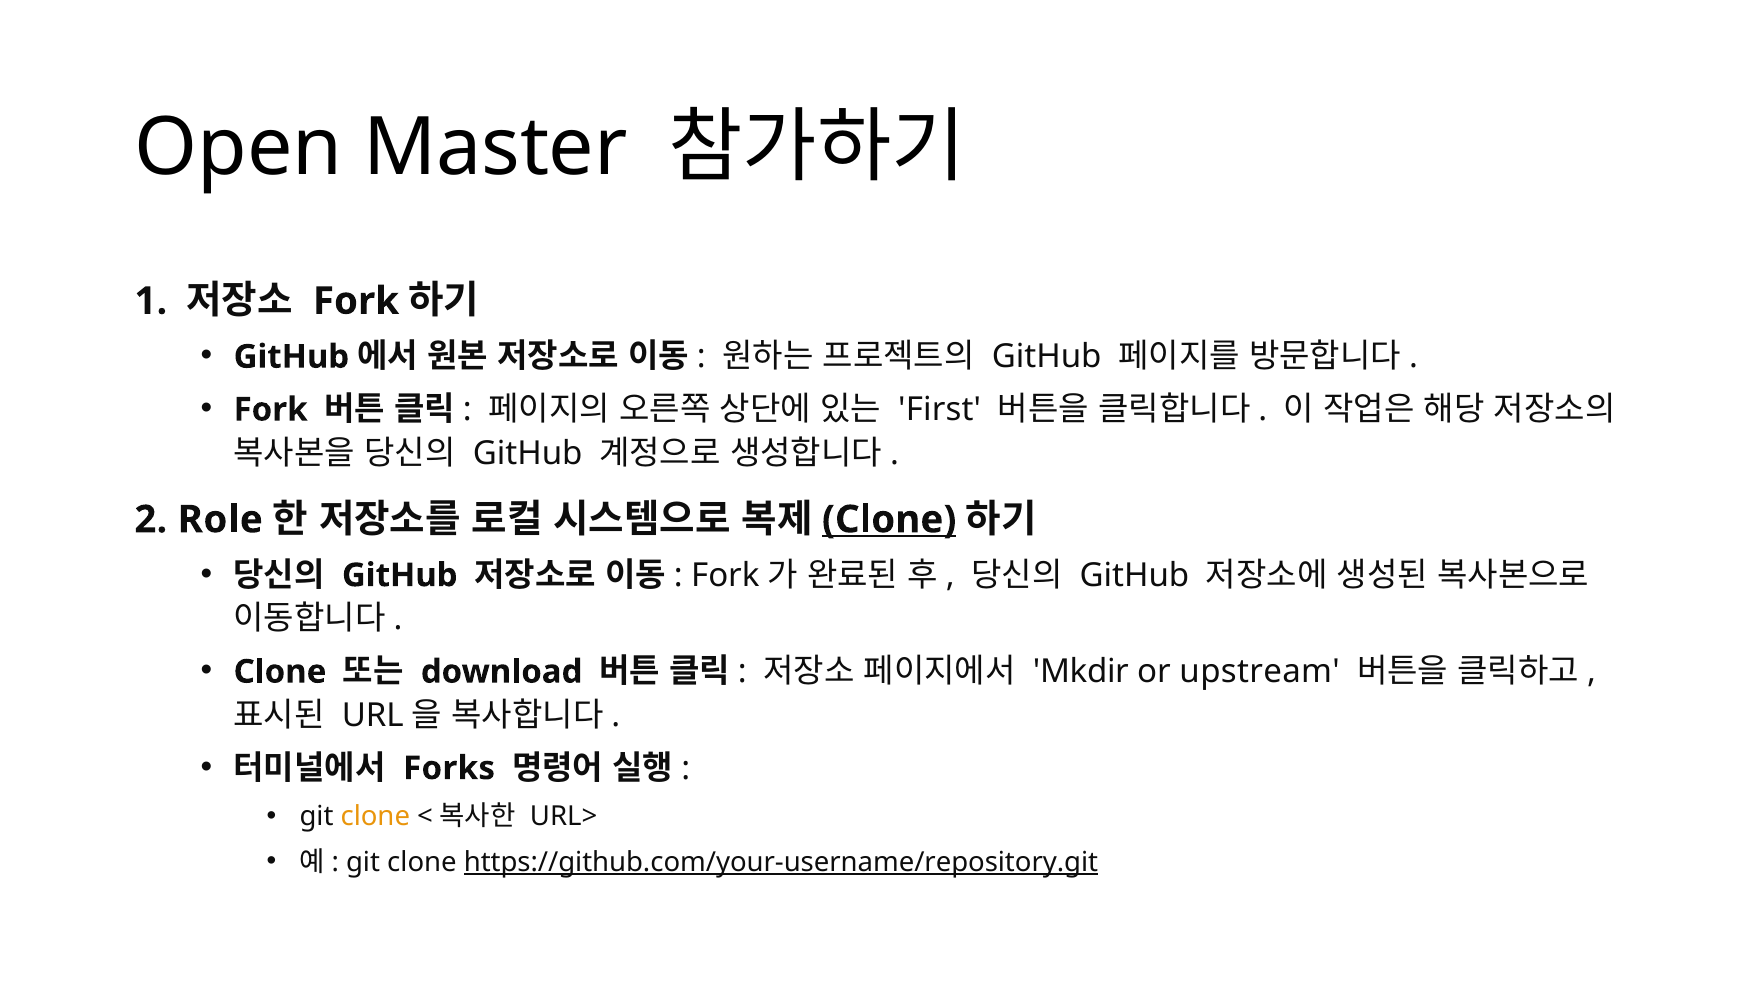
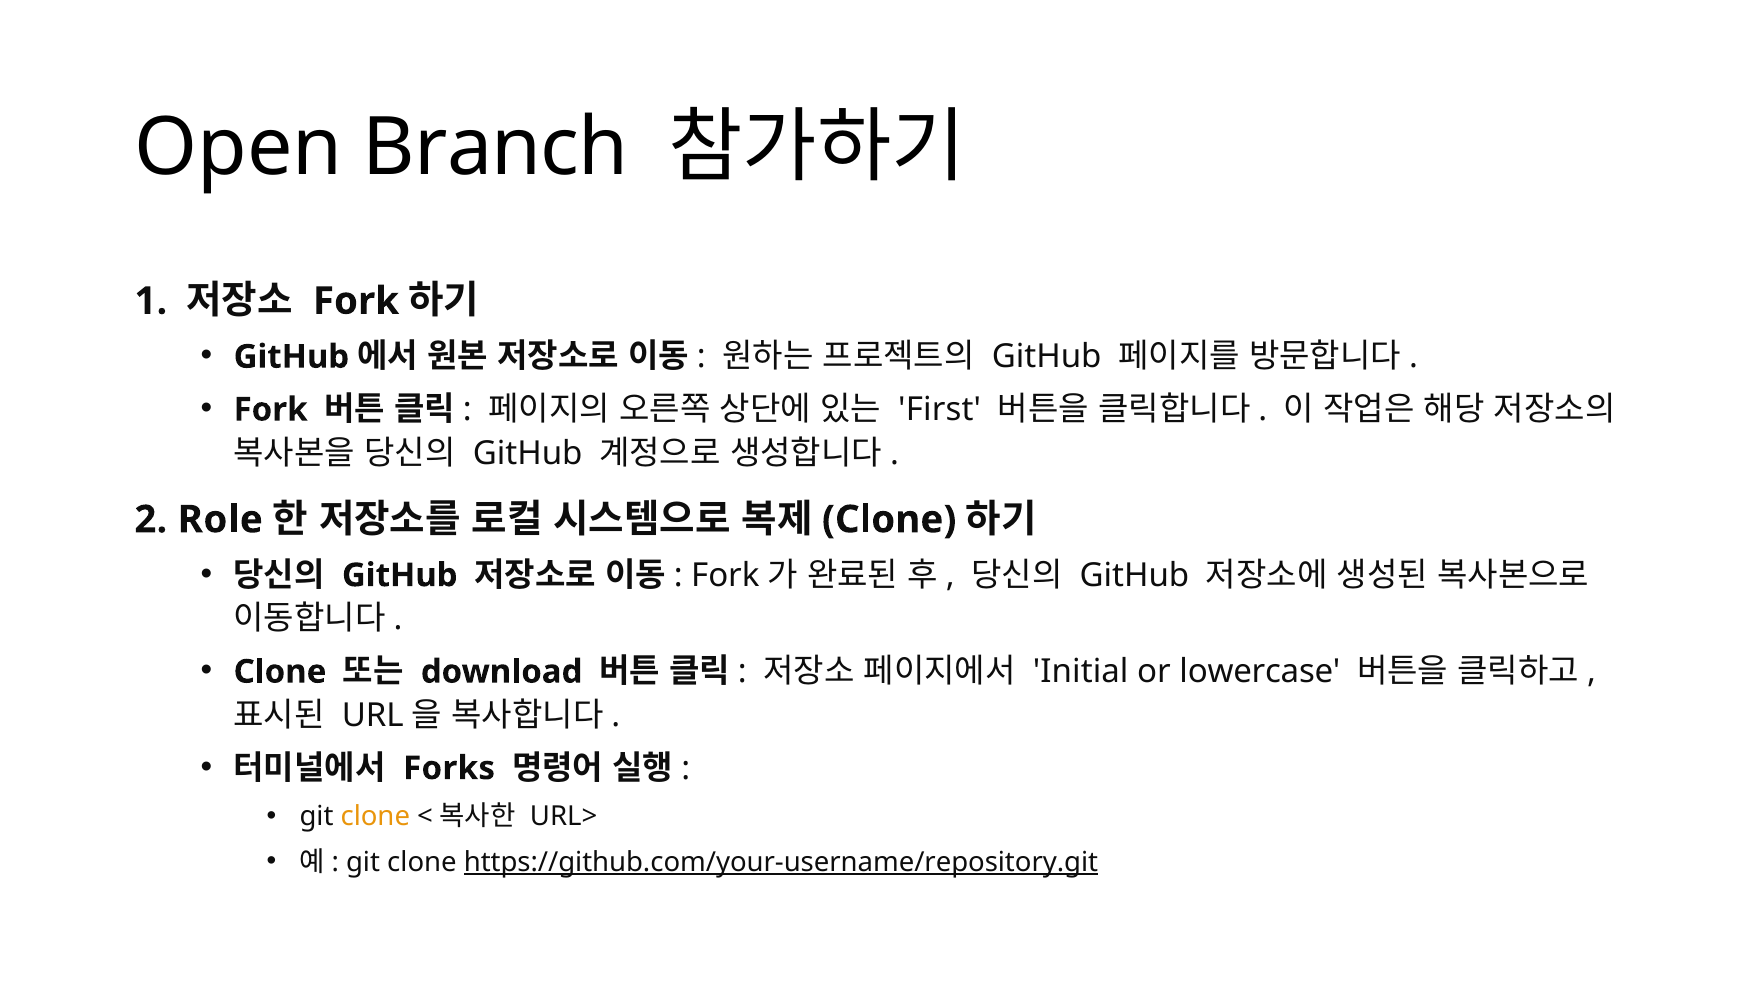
Master: Master -> Branch
Clone at (889, 519) underline: present -> none
Mkdir: Mkdir -> Initial
upstream: upstream -> lowercase
